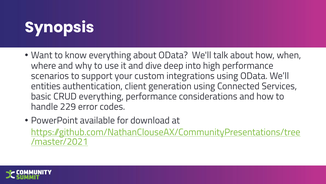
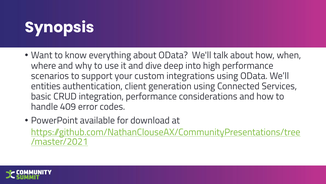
CRUD everything: everything -> integration
229: 229 -> 409
